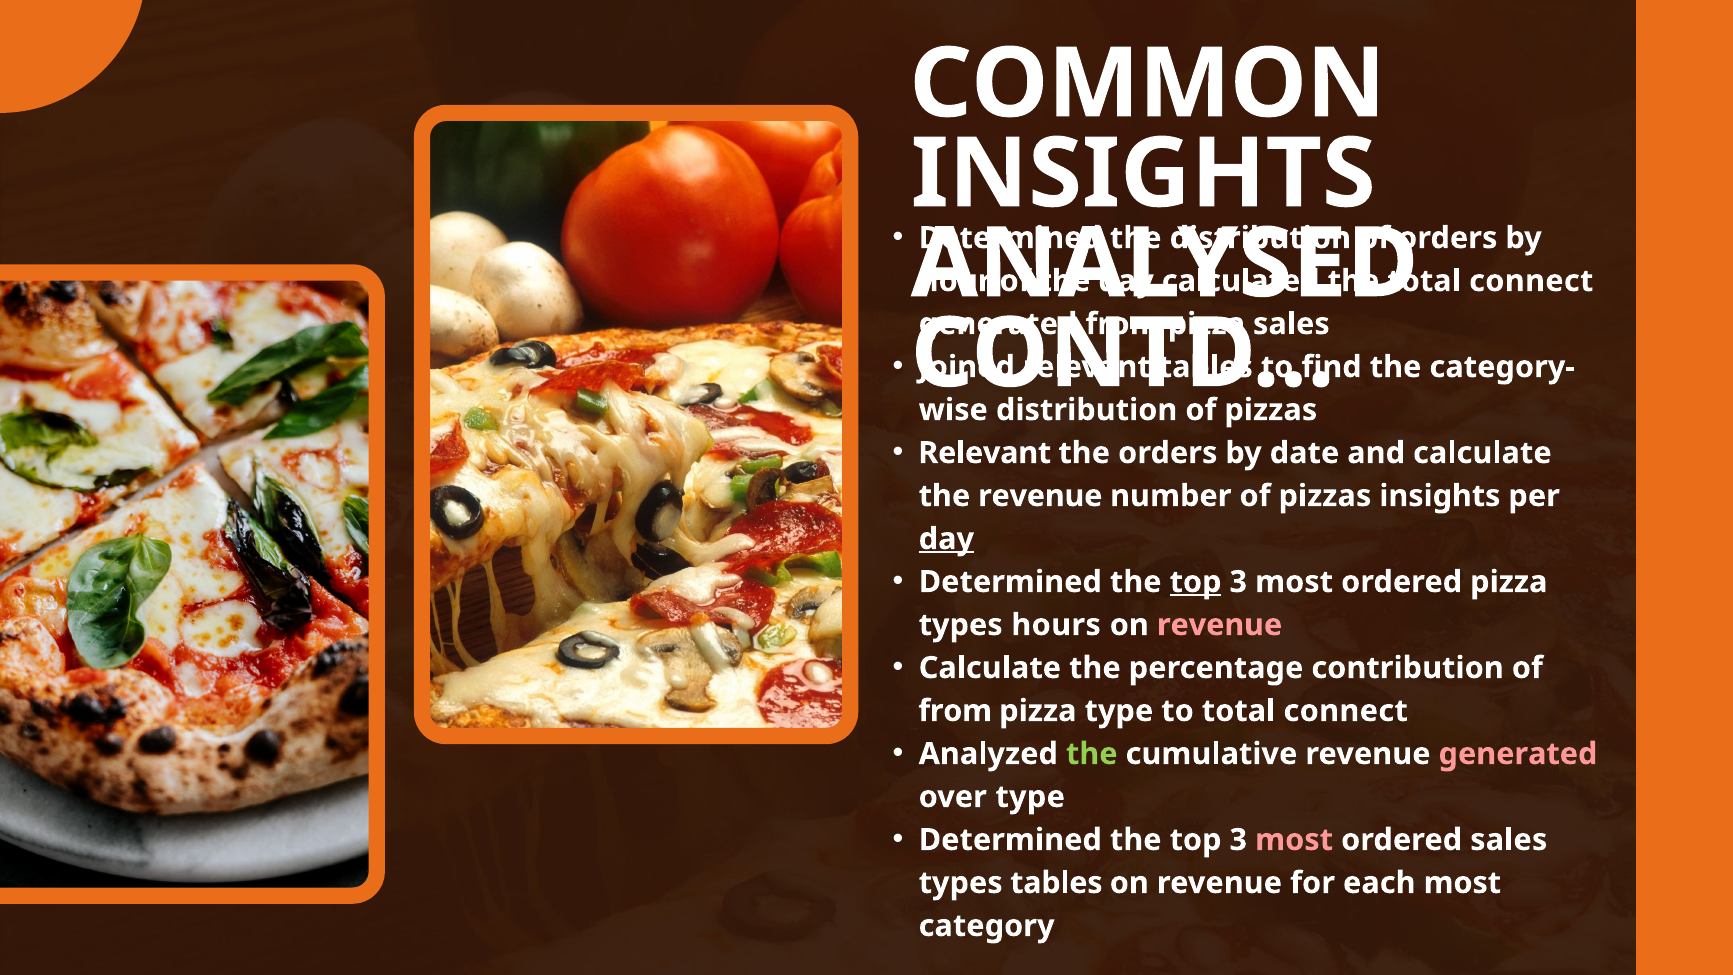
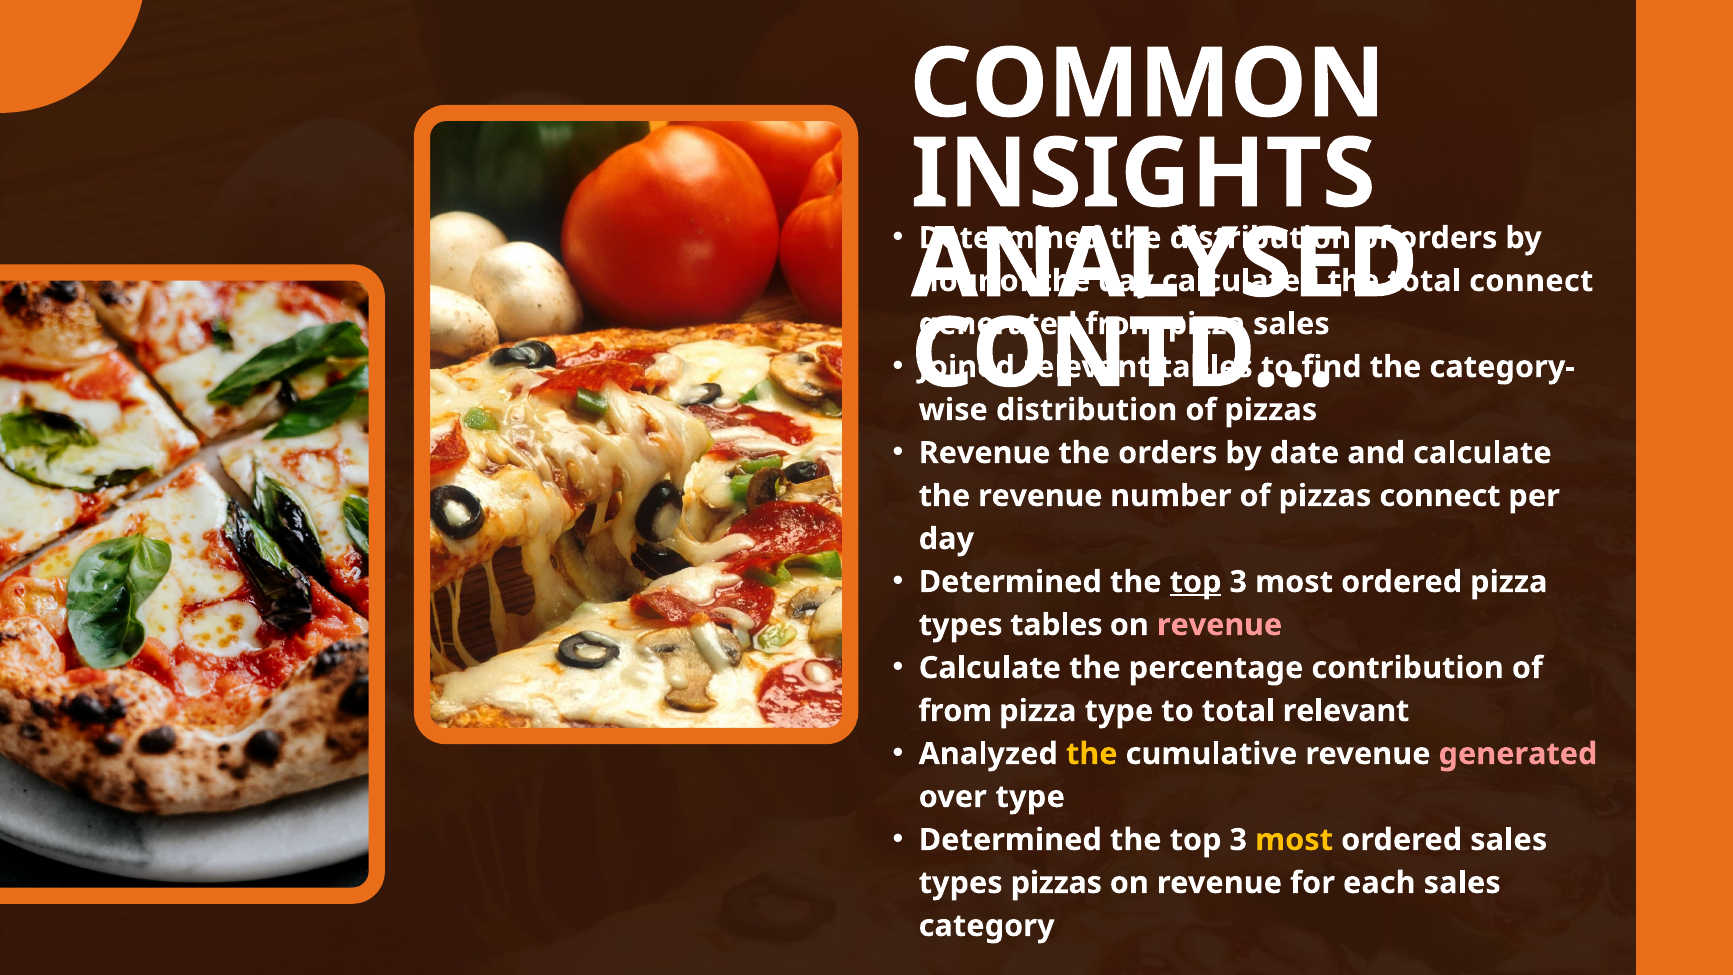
Relevant at (985, 453): Relevant -> Revenue
pizzas insights: insights -> connect
day at (946, 539) underline: present -> none
types hours: hours -> tables
to total connect: connect -> relevant
the at (1092, 754) colour: light green -> yellow
most at (1294, 840) colour: pink -> yellow
types tables: tables -> pizzas
each most: most -> sales
